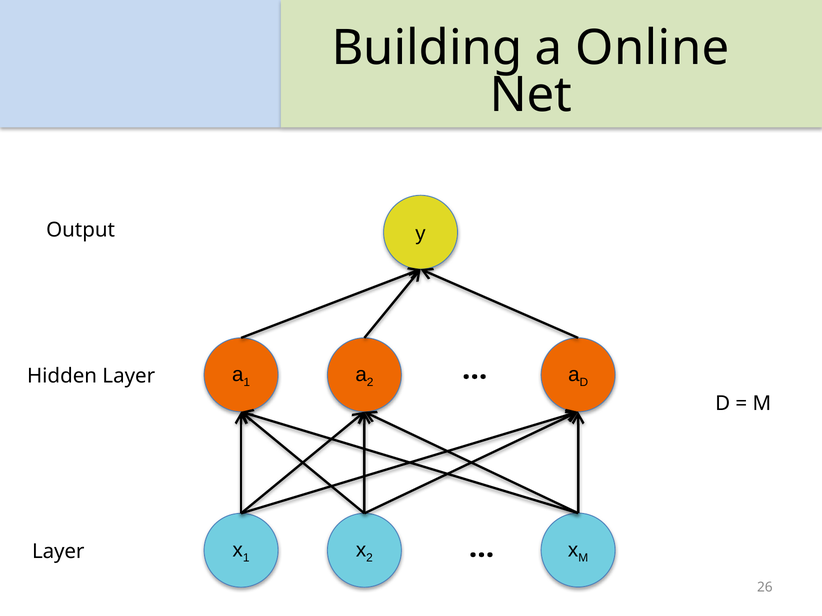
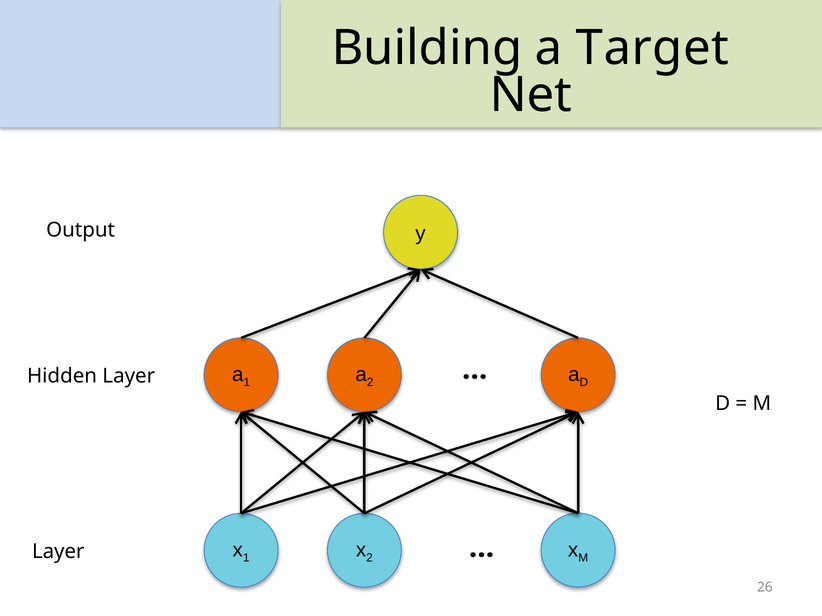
Online: Online -> Target
